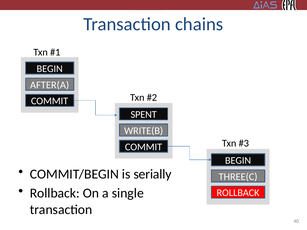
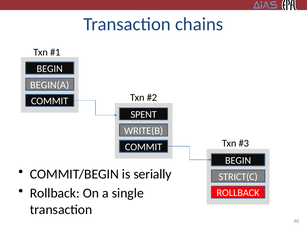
AFTER(A: AFTER(A -> BEGIN(A
THREE(C: THREE(C -> STRICT(C
